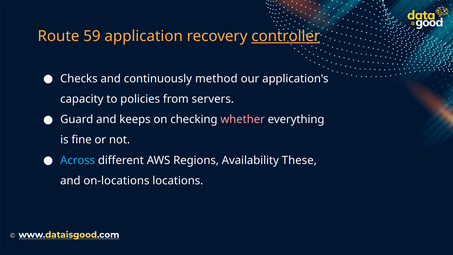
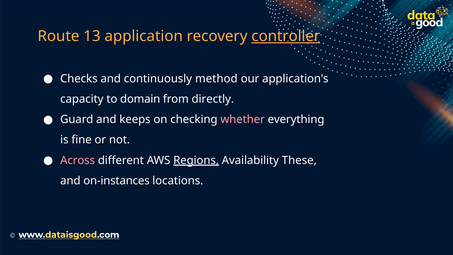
59: 59 -> 13
policies: policies -> domain
servers: servers -> directly
Across colour: light blue -> pink
Regions underline: none -> present
on-locations: on-locations -> on-instances
